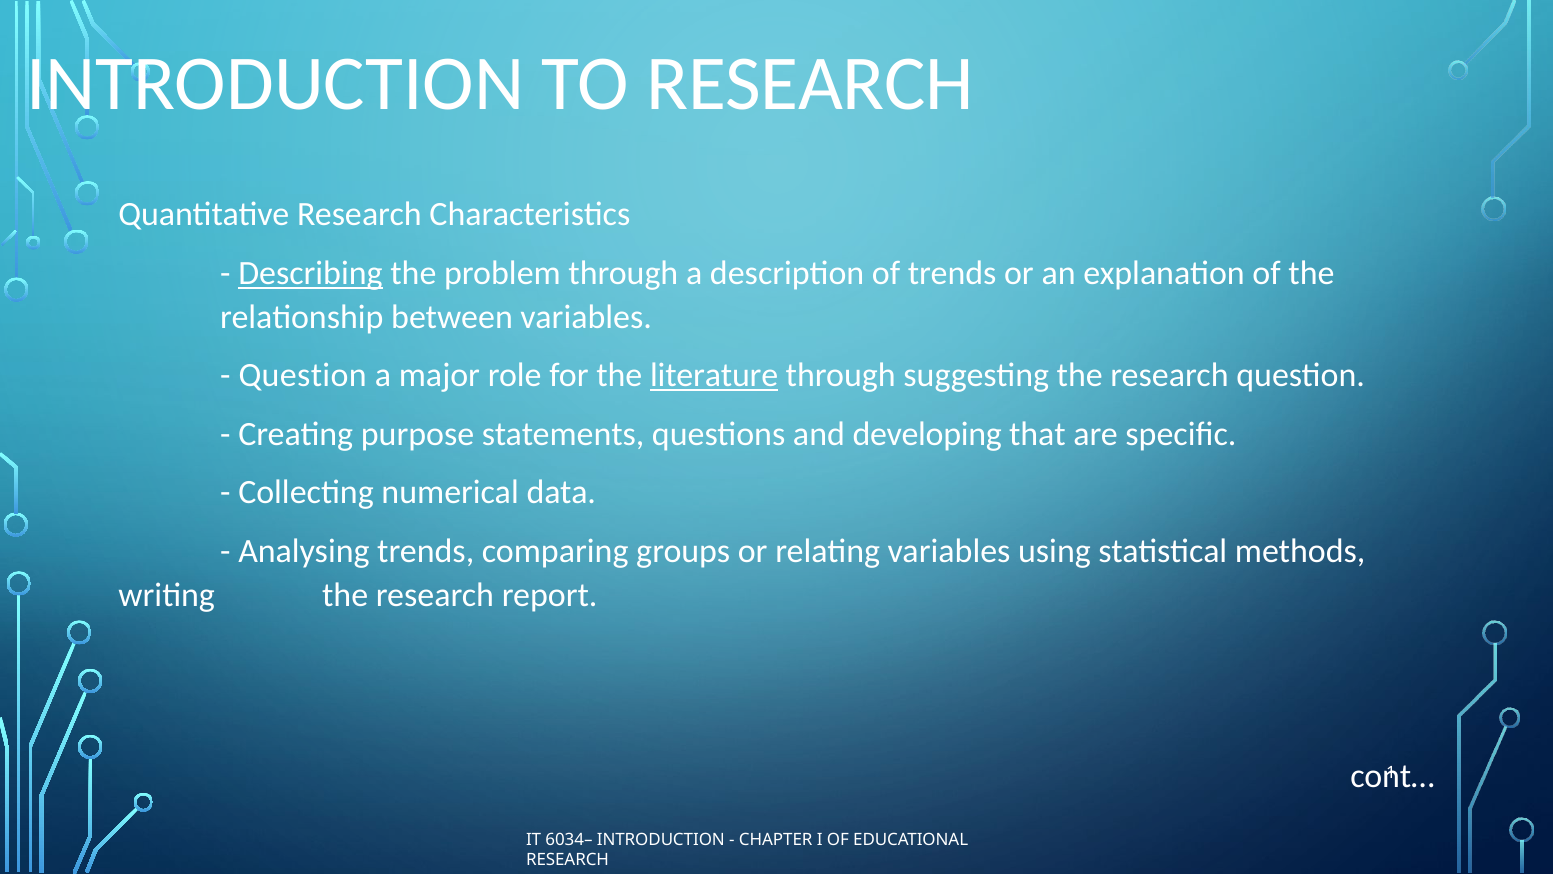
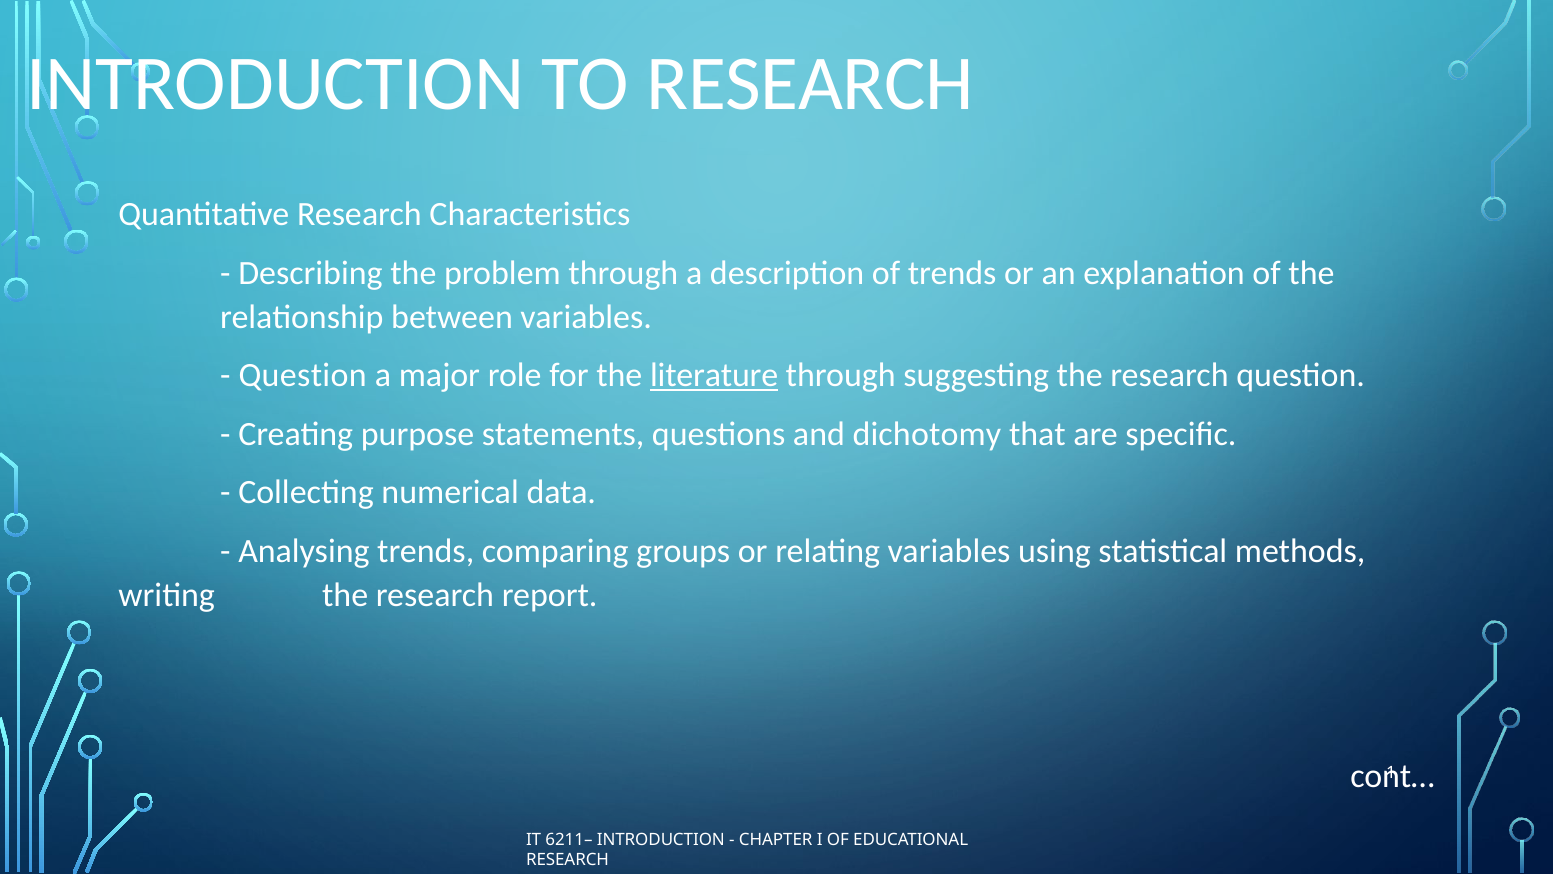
Describing underline: present -> none
developing: developing -> dichotomy
6034–: 6034– -> 6211–
